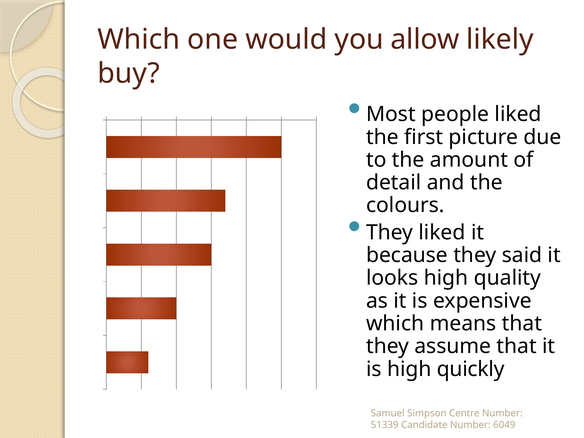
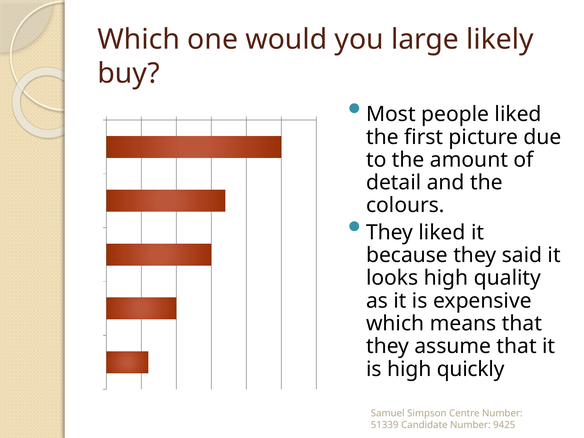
allow: allow -> large
6049: 6049 -> 9425
